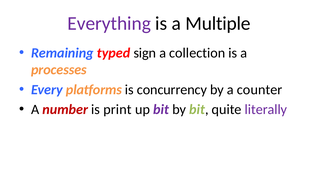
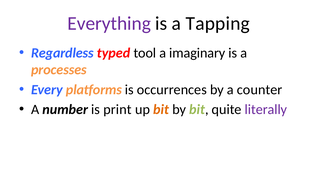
Multiple: Multiple -> Tapping
Remaining: Remaining -> Regardless
sign: sign -> tool
collection: collection -> imaginary
concurrency: concurrency -> occurrences
number colour: red -> black
bit at (161, 109) colour: purple -> orange
